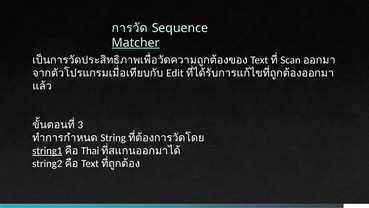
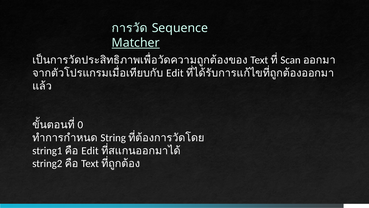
3: 3 -> 0
string1 underline: present -> none
Thai at (90, 150): Thai -> Edit
